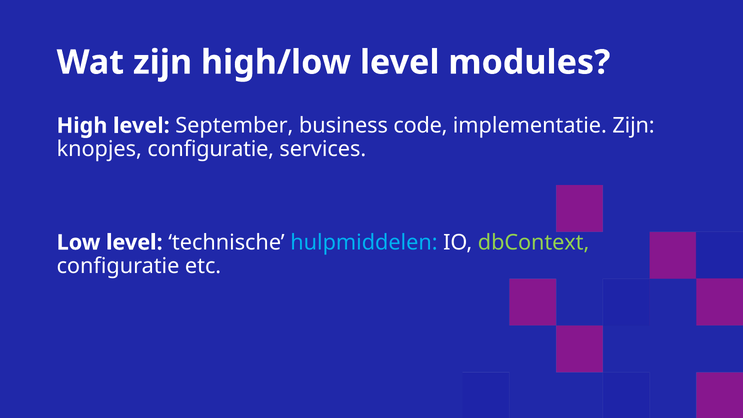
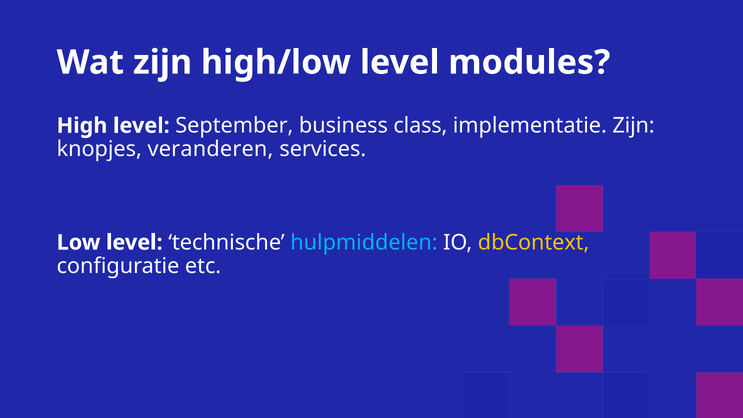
code: code -> class
knopjes configuratie: configuratie -> veranderen
dbContext colour: light green -> yellow
